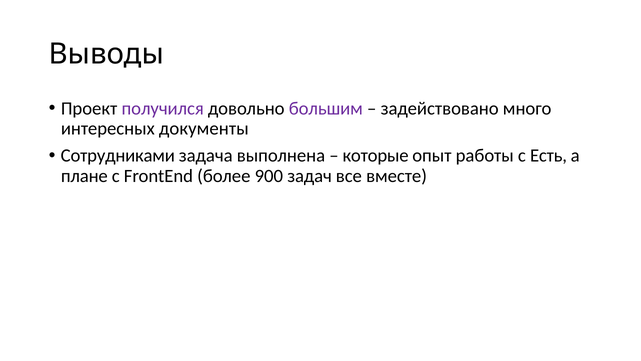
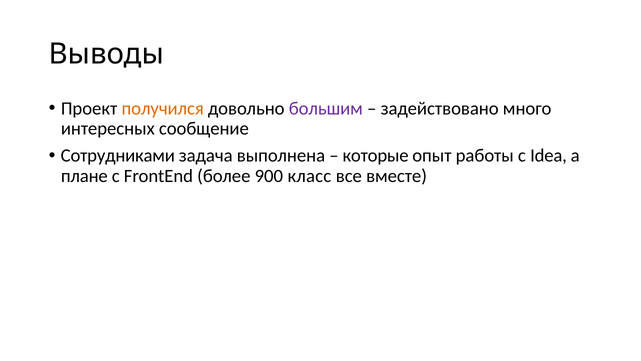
получился colour: purple -> orange
документы: документы -> сообщение
Есть: Есть -> Idea
задач: задач -> класс
